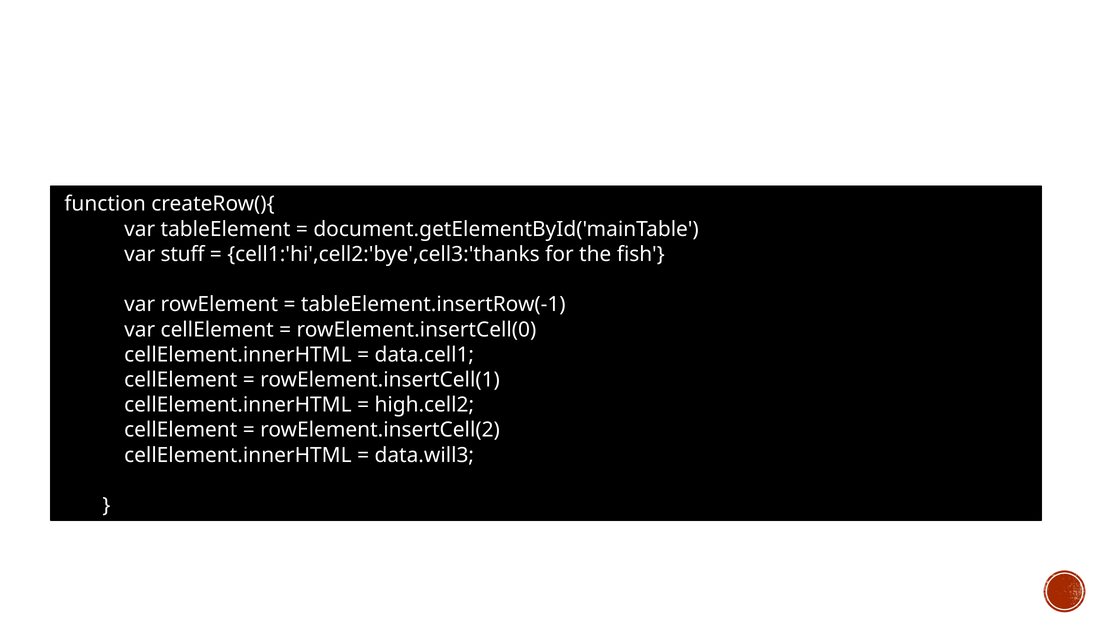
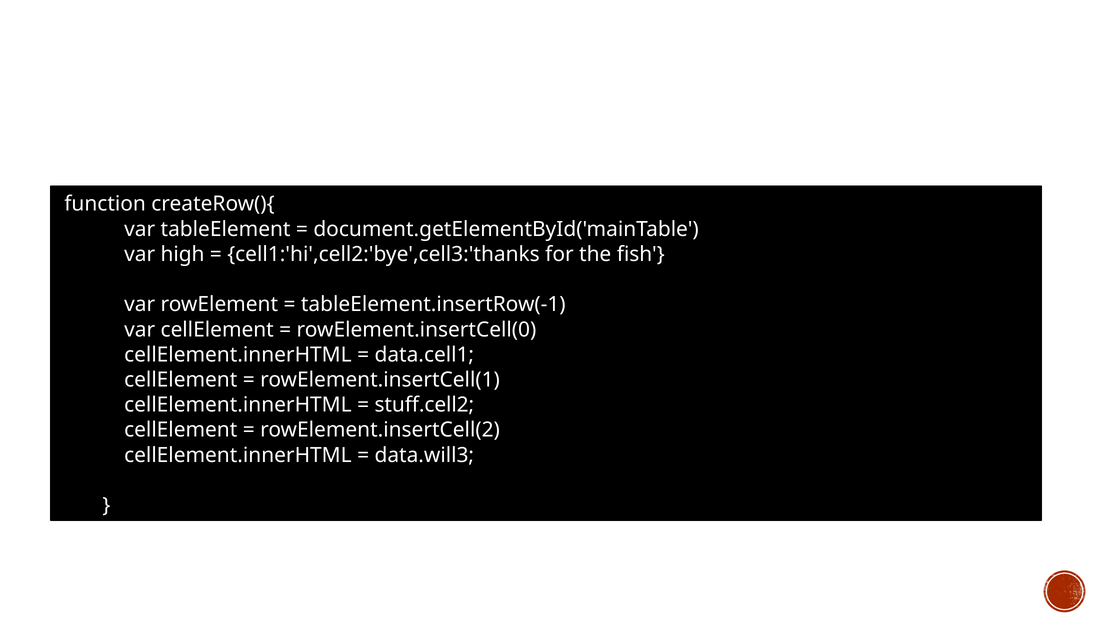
stuff: stuff -> high
high.cell2: high.cell2 -> stuff.cell2
